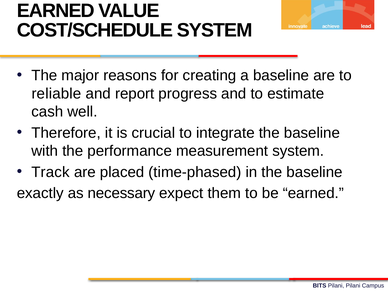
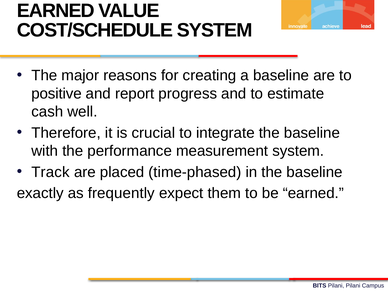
reliable: reliable -> positive
necessary: necessary -> frequently
